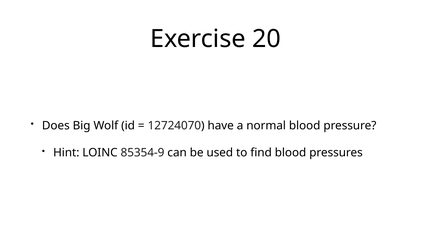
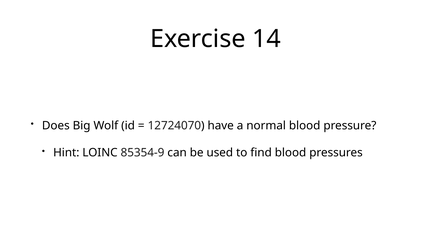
20: 20 -> 14
